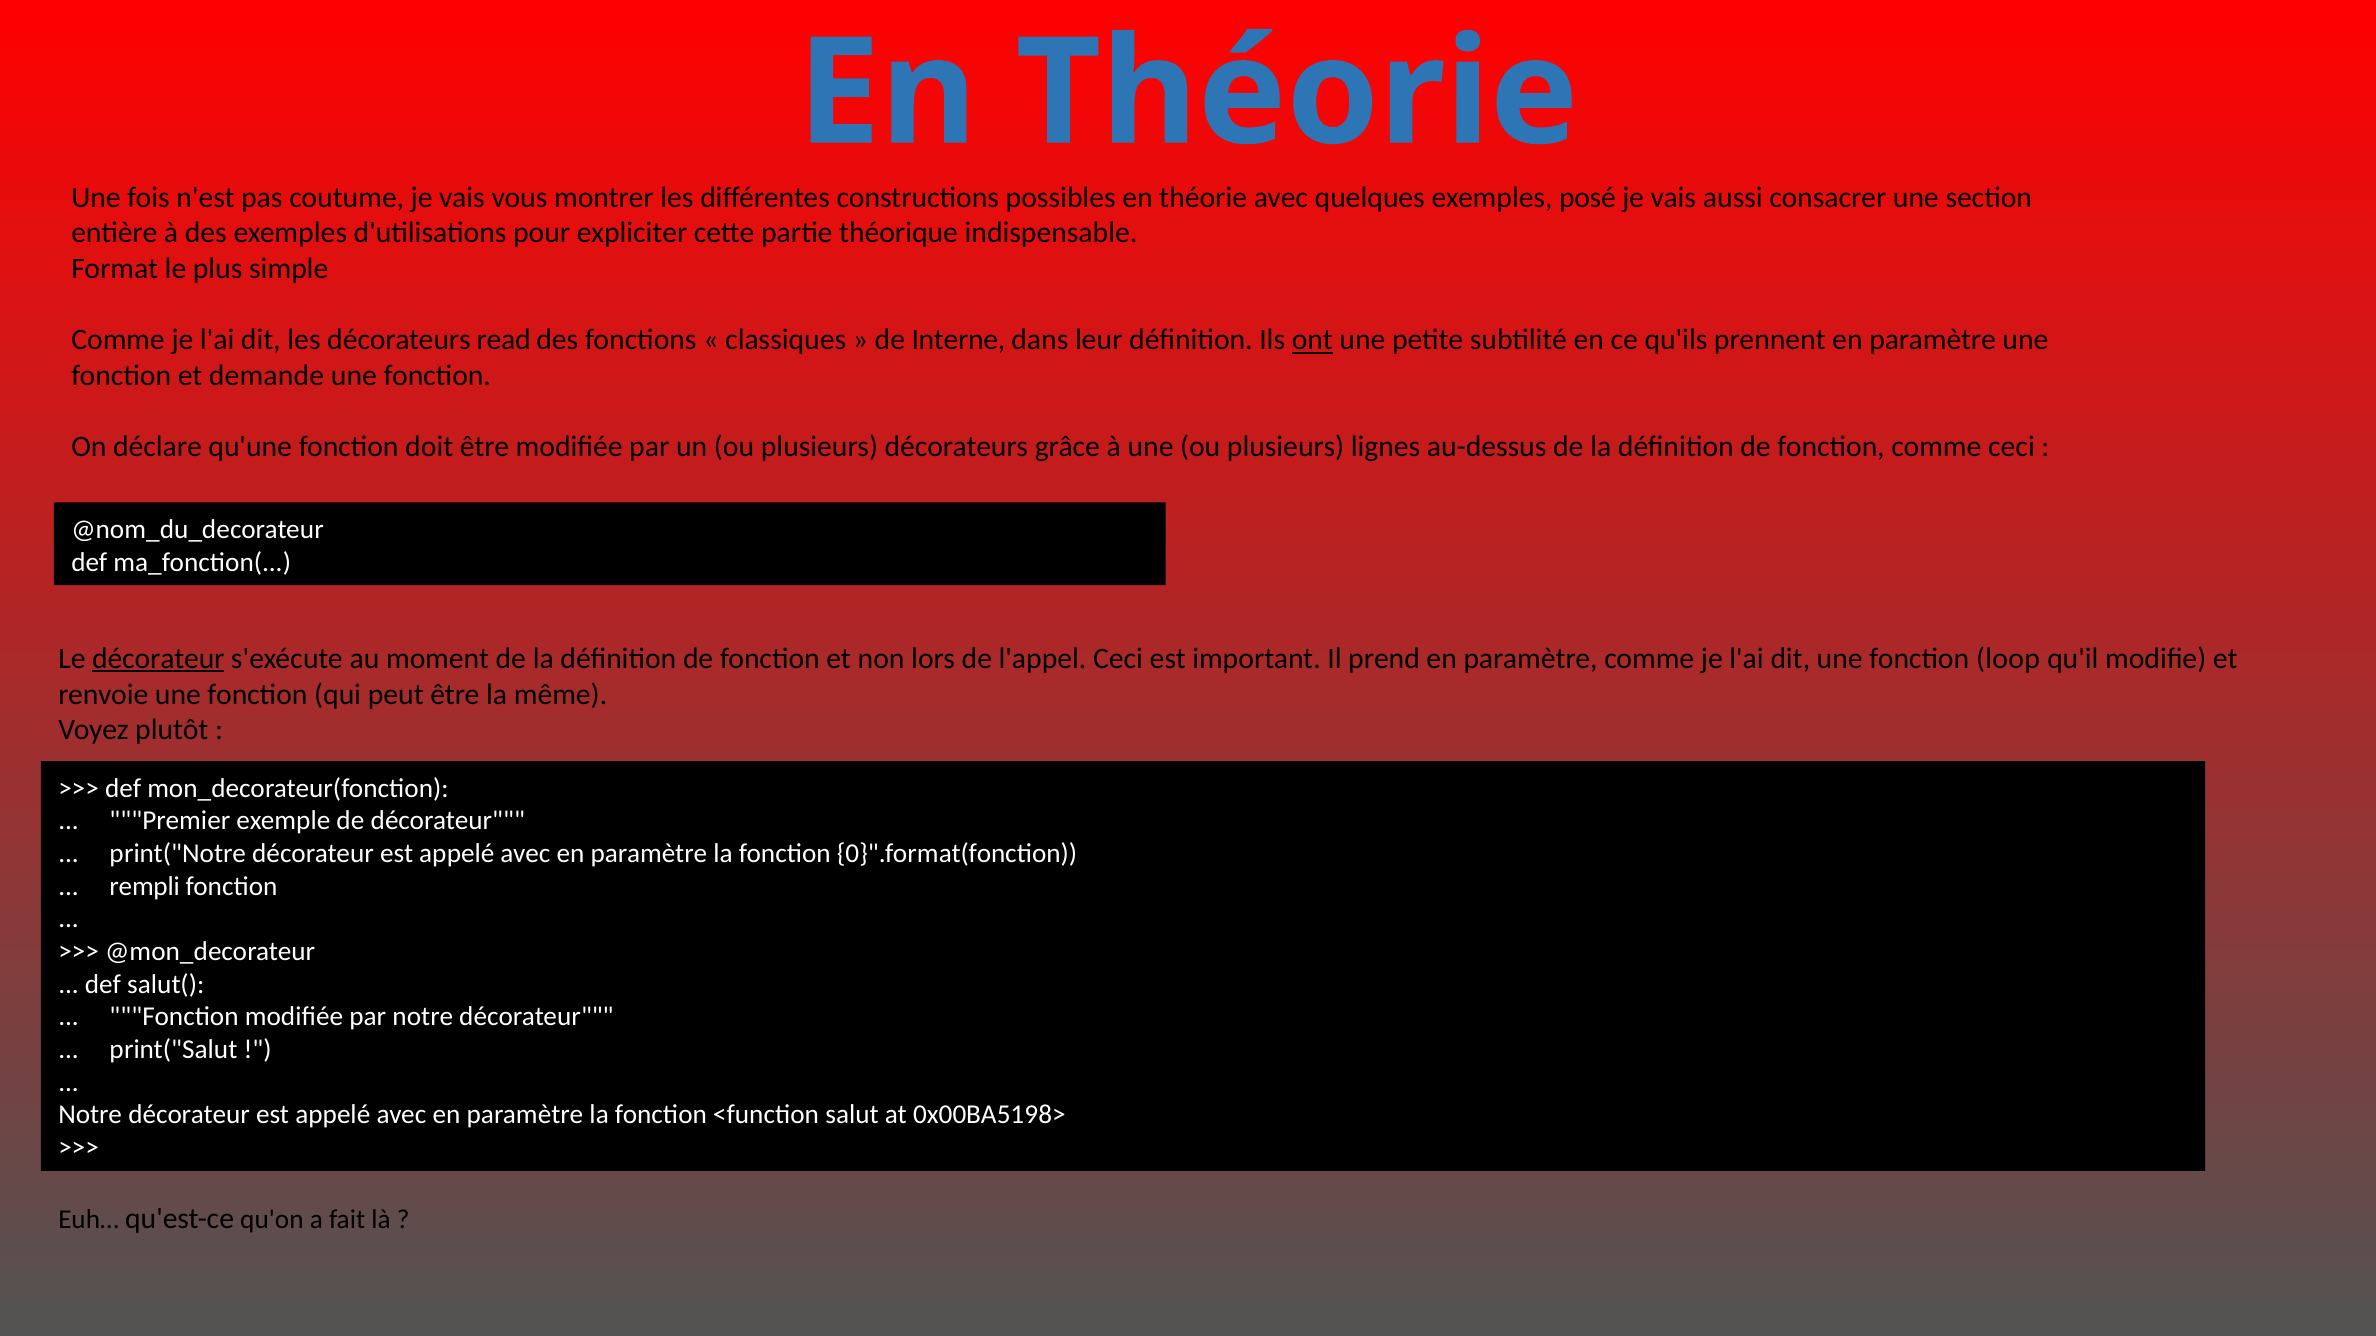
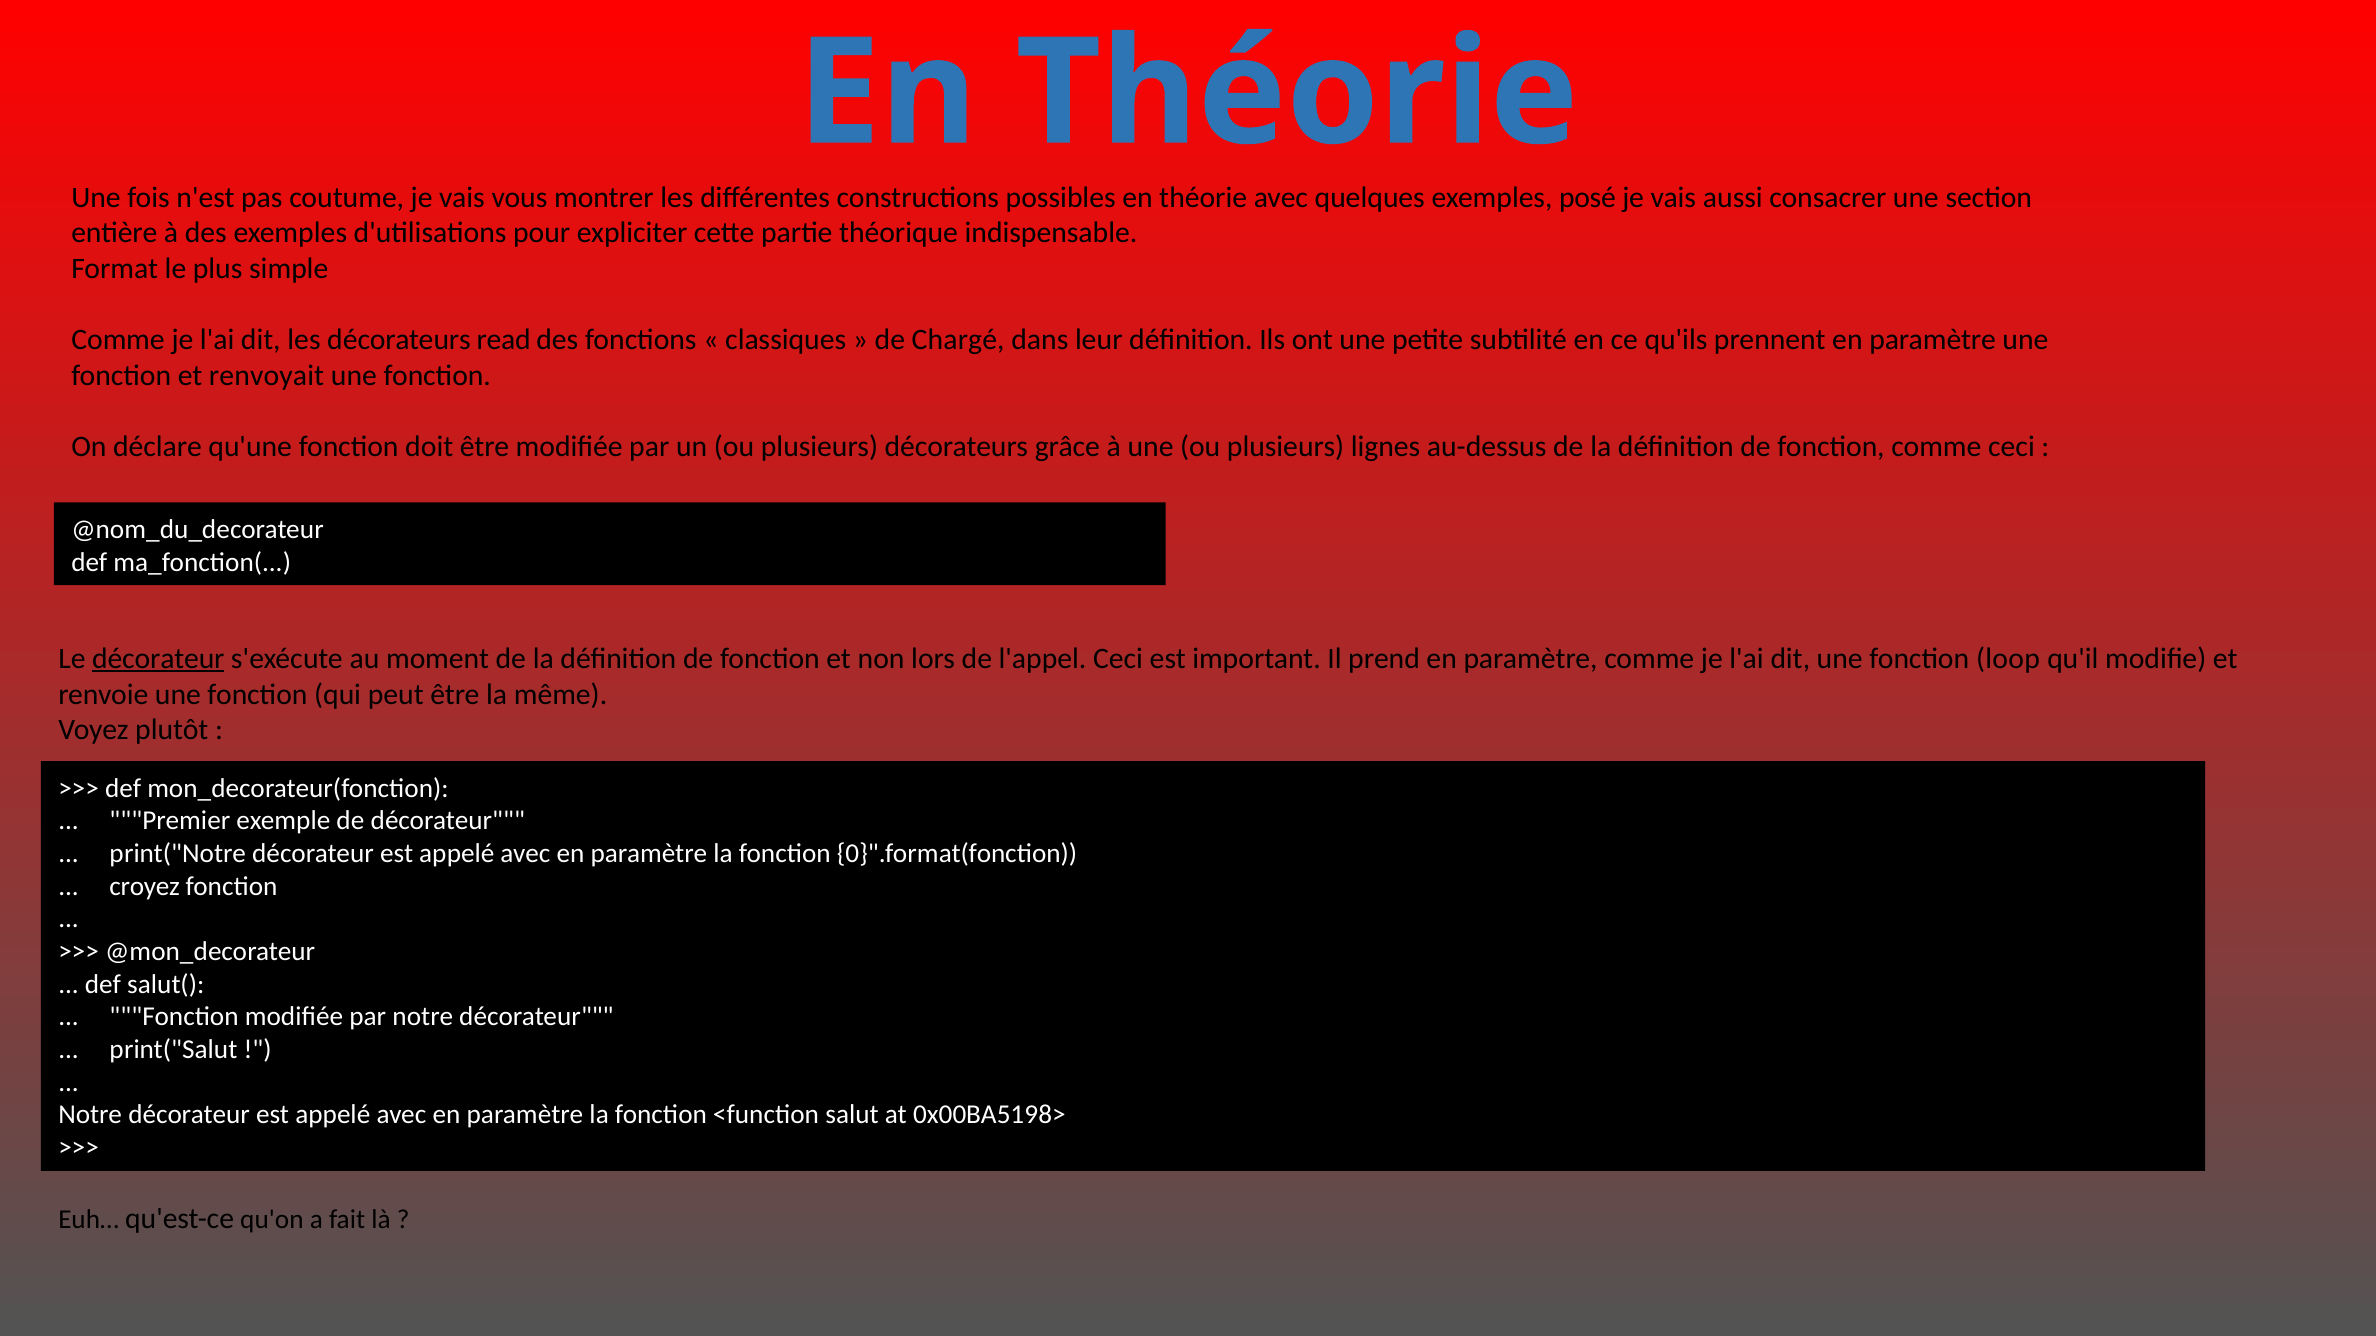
Interne: Interne -> Chargé
ont underline: present -> none
demande: demande -> renvoyait
rempli: rempli -> croyez
